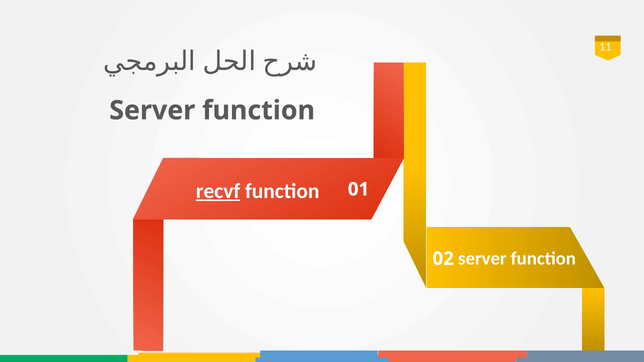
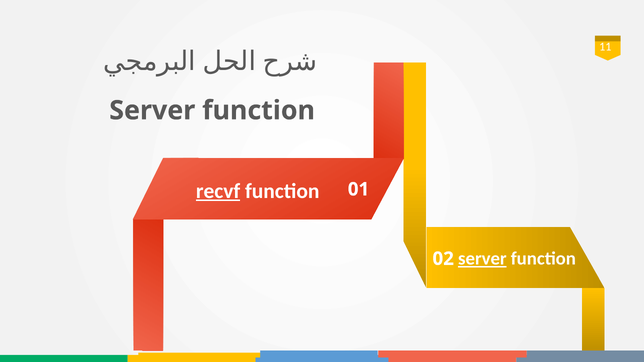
server at (482, 259) underline: none -> present
